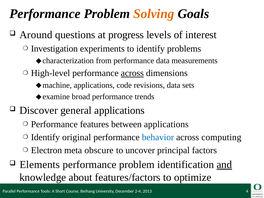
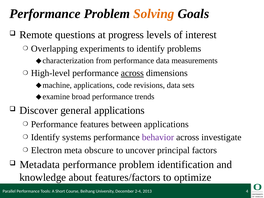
Around: Around -> Remote
Investigation: Investigation -> Overlapping
original: original -> systems
behavior colour: blue -> purple
computing: computing -> investigate
Elements: Elements -> Metadata
and underline: present -> none
